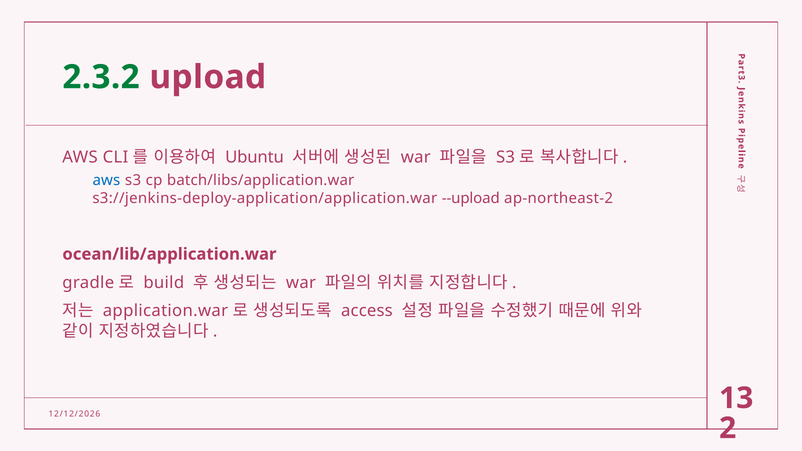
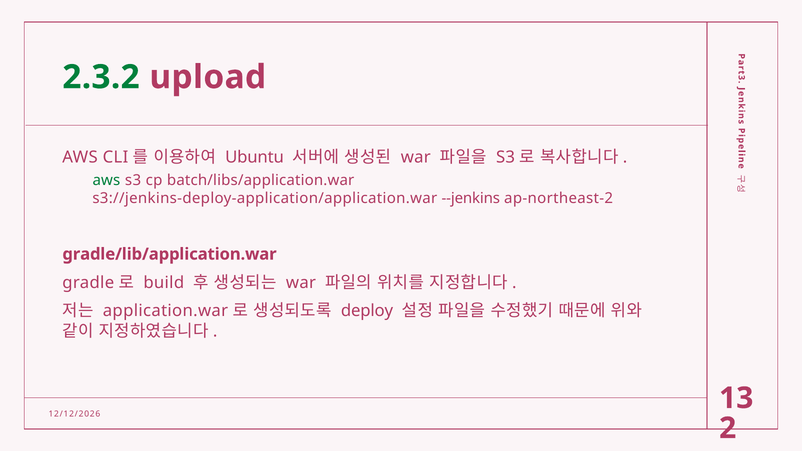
aws at (106, 180) colour: blue -> green
--upload: --upload -> --jenkins
ocean/lib/application.war: ocean/lib/application.war -> gradle/lib/application.war
access: access -> deploy
